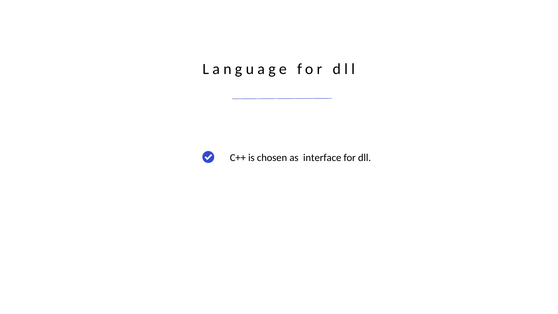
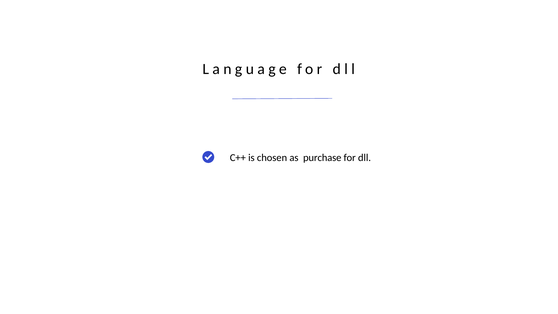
interface: interface -> purchase
